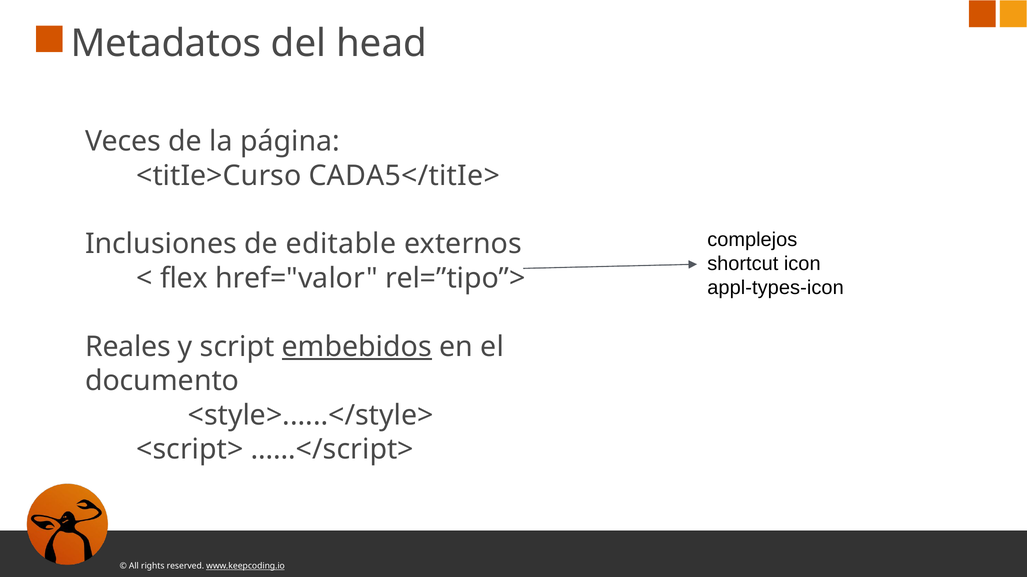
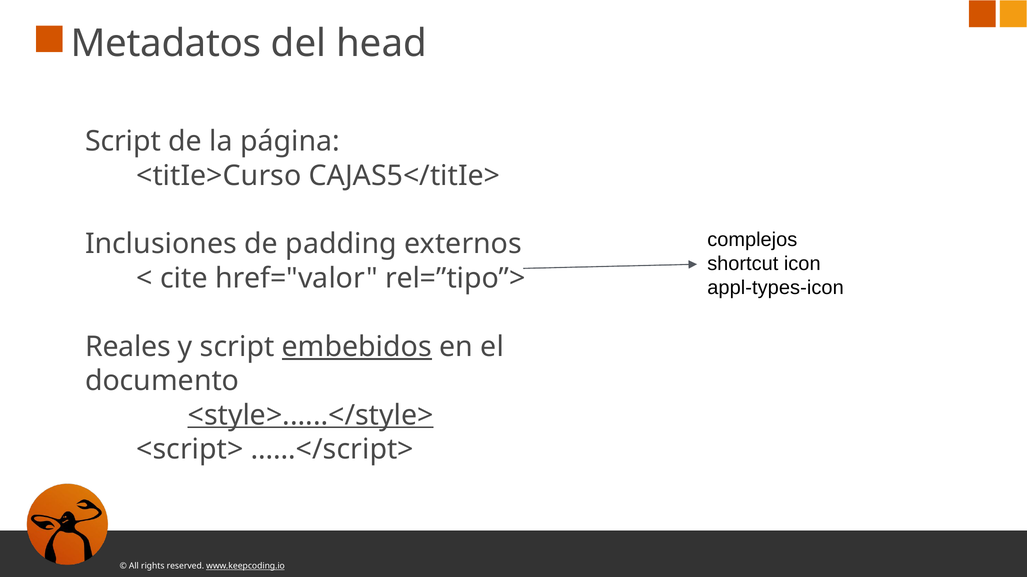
Veces at (123, 142): Veces -> Script
CADA5</titIe>: CADA5</titIe> -> CAJAS5</titIe>
editable: editable -> padding
flex: flex -> cite
<style>......</style> underline: none -> present
